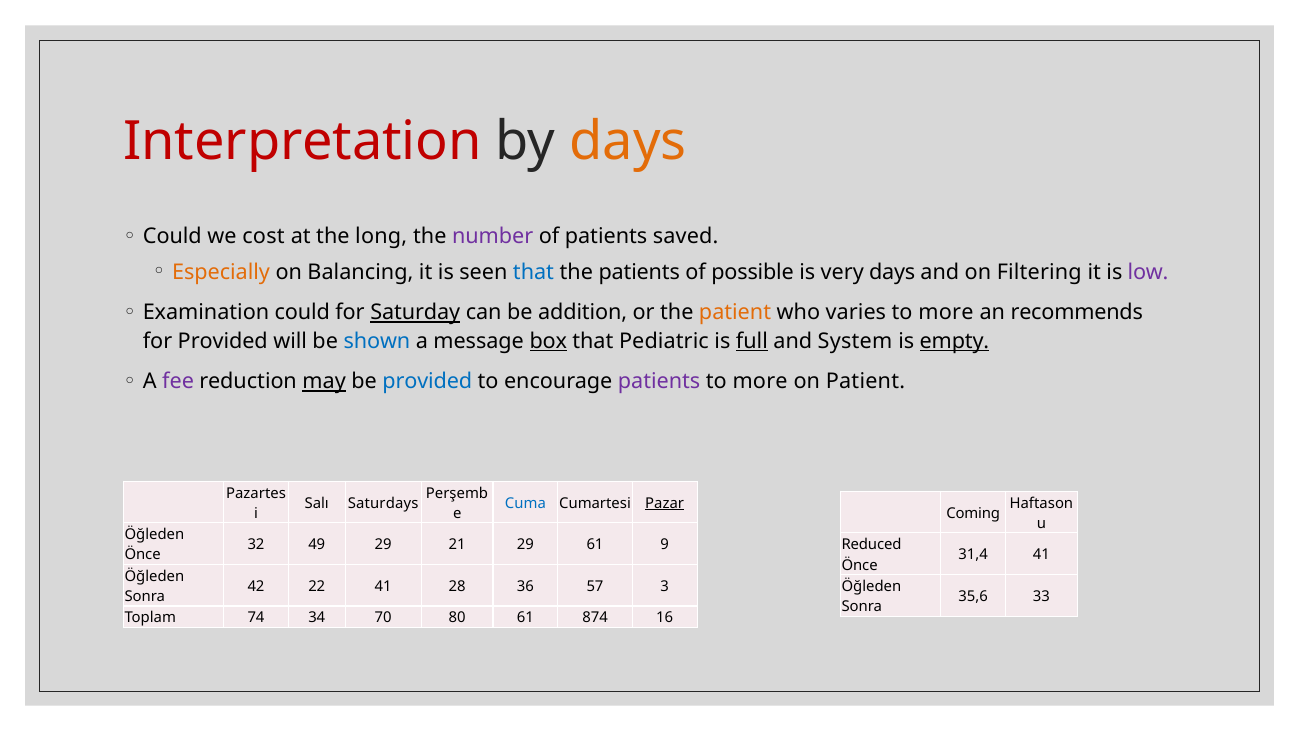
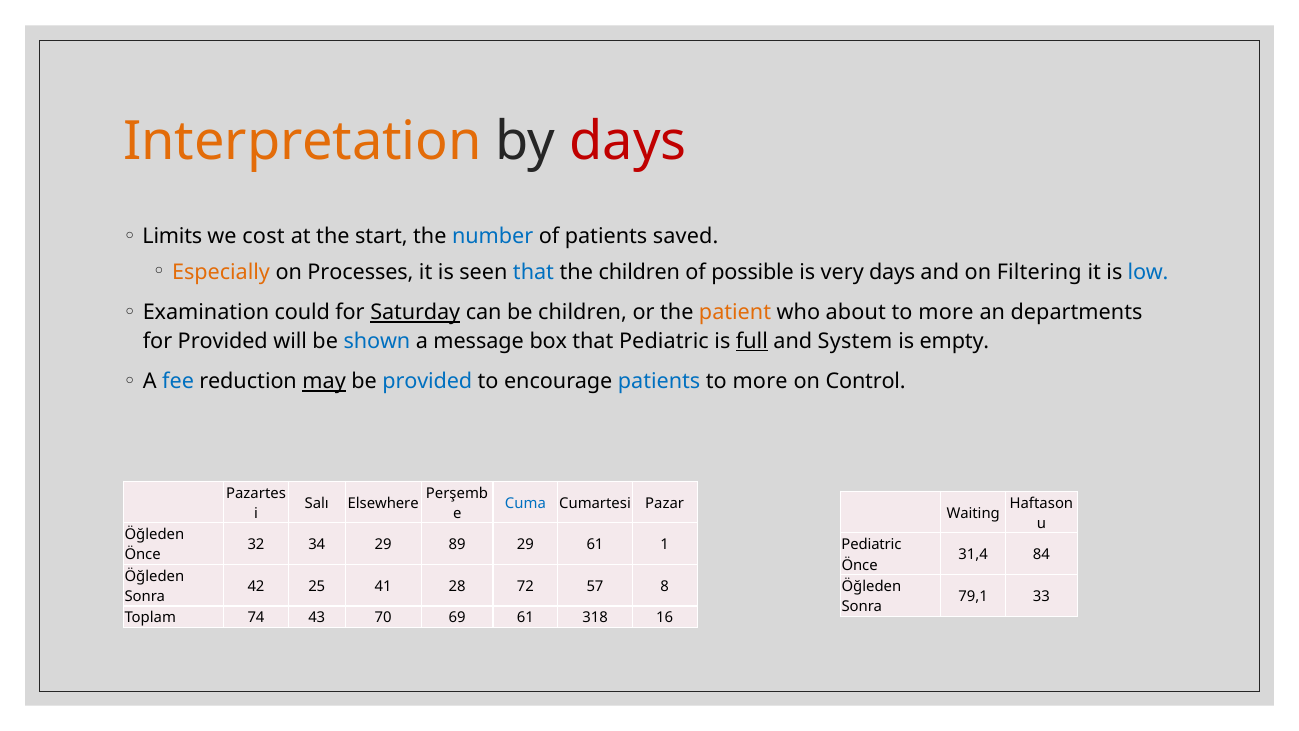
Interpretation colour: red -> orange
days at (628, 141) colour: orange -> red
Could at (172, 236): Could -> Limits
long: long -> start
number colour: purple -> blue
Balancing: Balancing -> Processes
the patients: patients -> children
low colour: purple -> blue
be addition: addition -> children
varies: varies -> about
recommends: recommends -> departments
box underline: present -> none
empty underline: present -> none
fee colour: purple -> blue
patients at (659, 382) colour: purple -> blue
on Patient: Patient -> Control
Saturdays: Saturdays -> Elsewhere
Pazar underline: present -> none
Coming: Coming -> Waiting
49: 49 -> 34
21: 21 -> 89
9: 9 -> 1
Reduced at (871, 545): Reduced -> Pediatric
31,4 41: 41 -> 84
22: 22 -> 25
36: 36 -> 72
3: 3 -> 8
35,6: 35,6 -> 79,1
34: 34 -> 43
80: 80 -> 69
874: 874 -> 318
